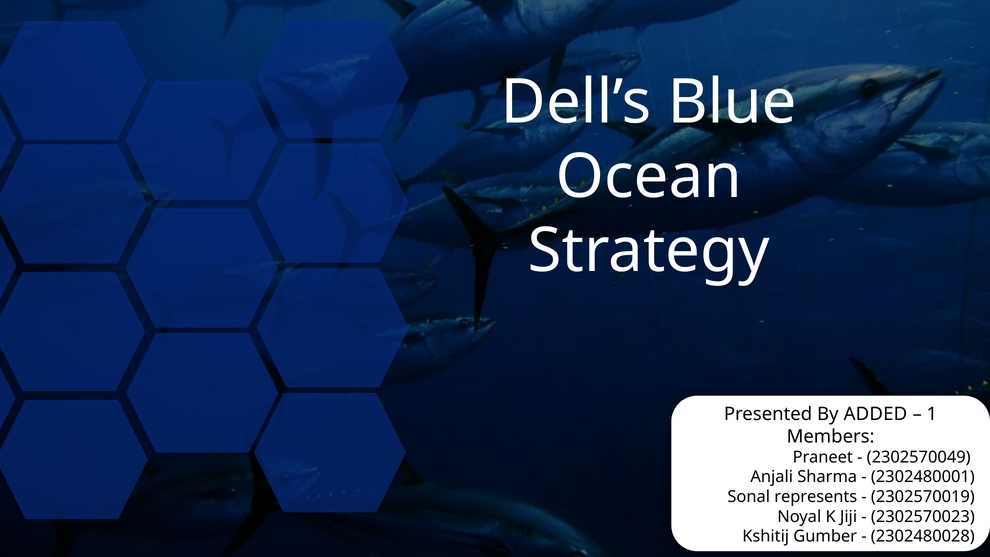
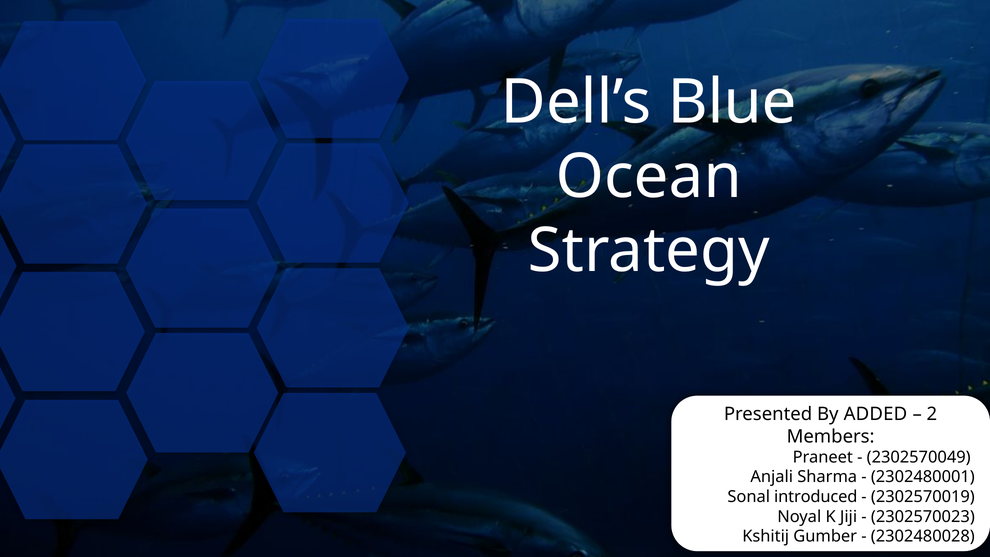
1: 1 -> 2
represents: represents -> introduced
